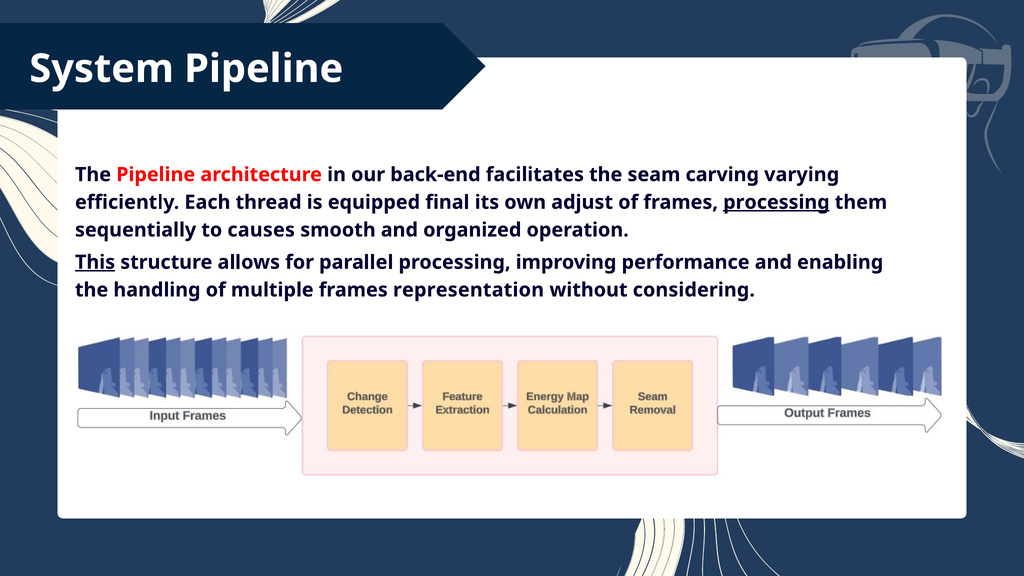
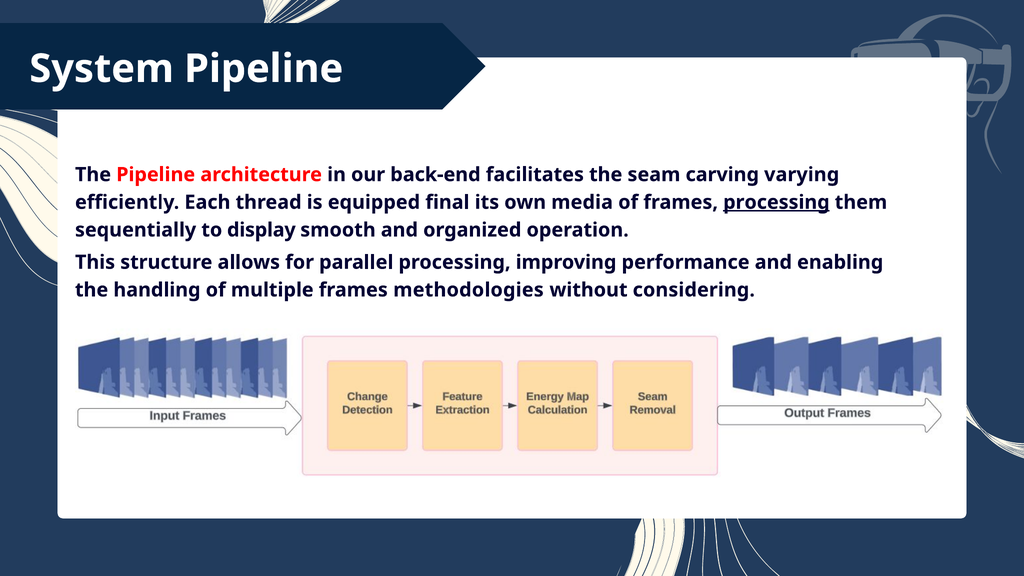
adjust: adjust -> media
causes: causes -> display
This underline: present -> none
representation: representation -> methodologies
